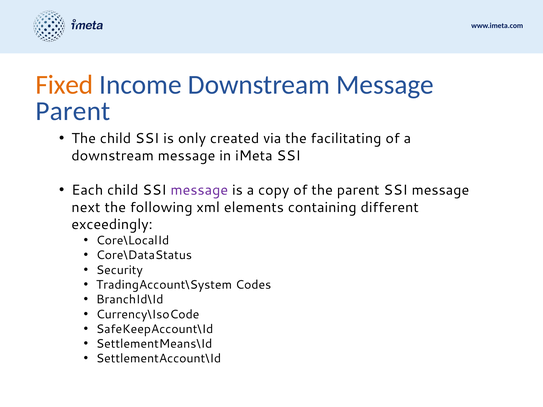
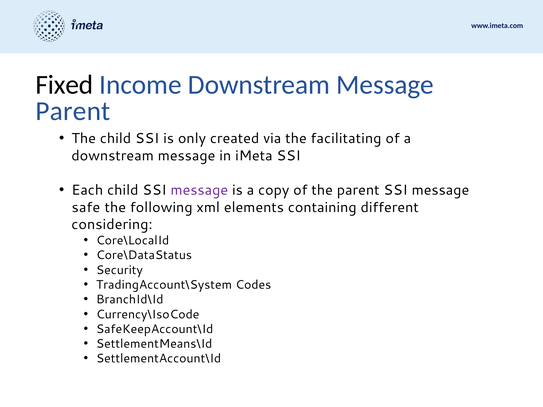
Fixed colour: orange -> black
next: next -> safe
exceedingly: exceedingly -> considering
